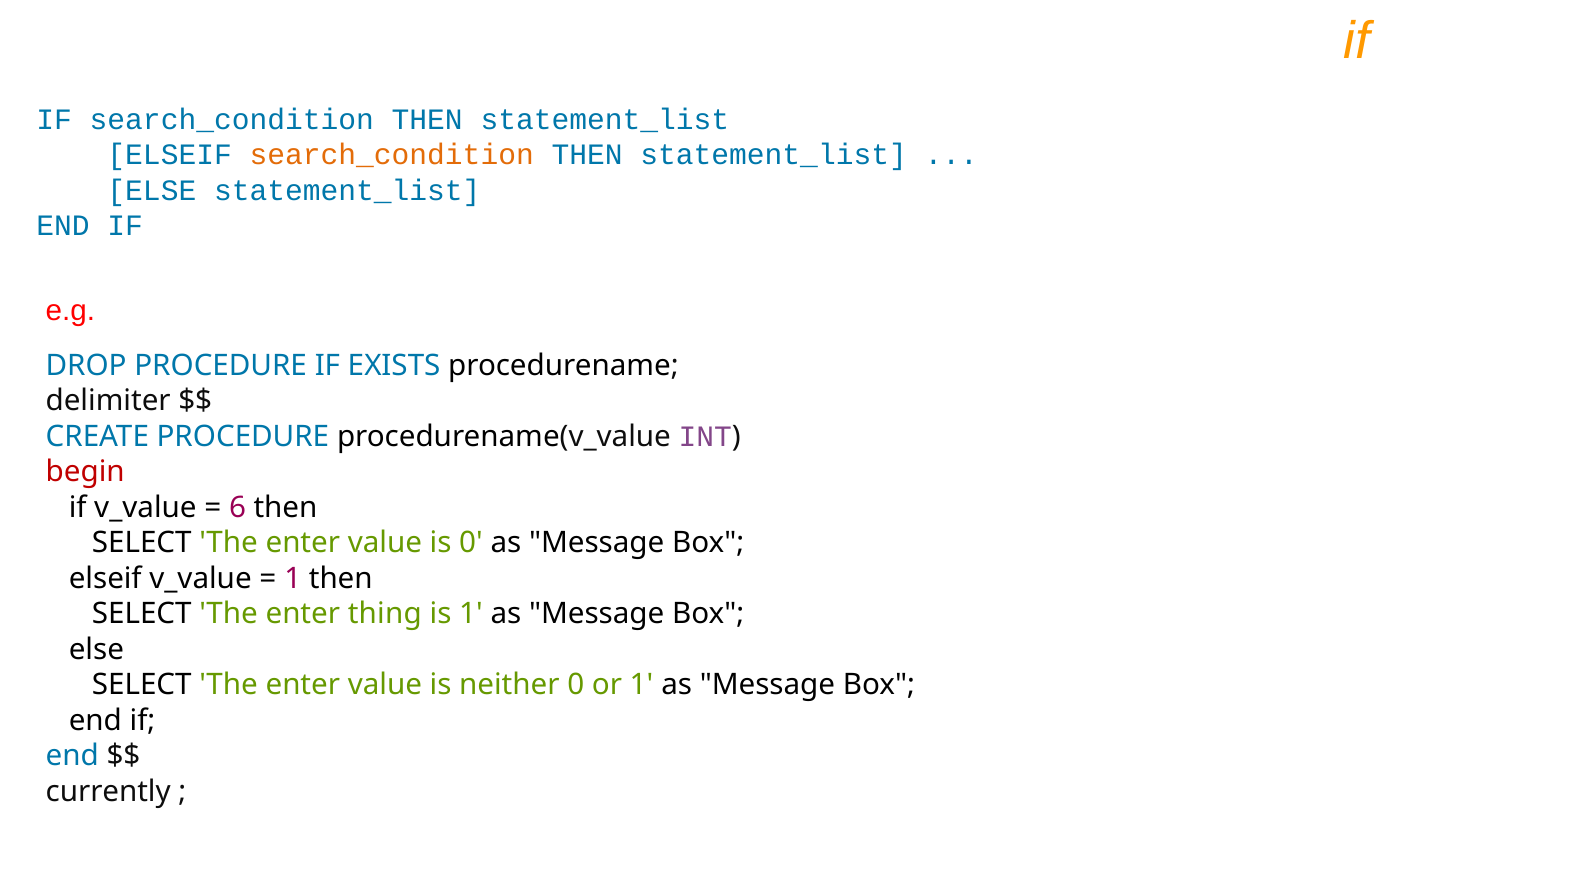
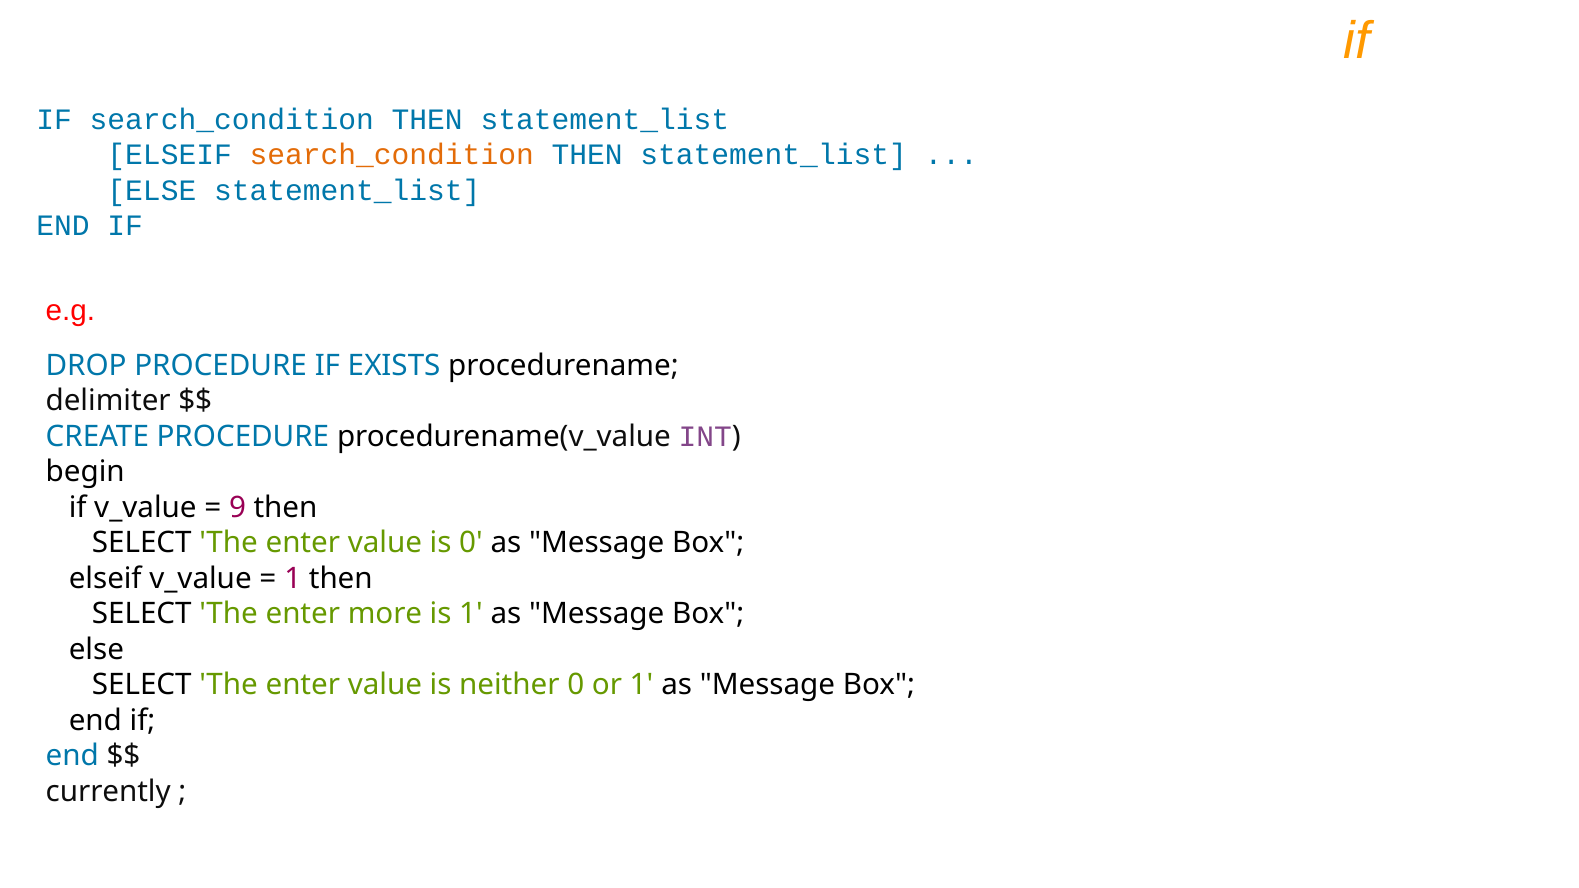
begin colour: red -> black
6: 6 -> 9
thing: thing -> more
